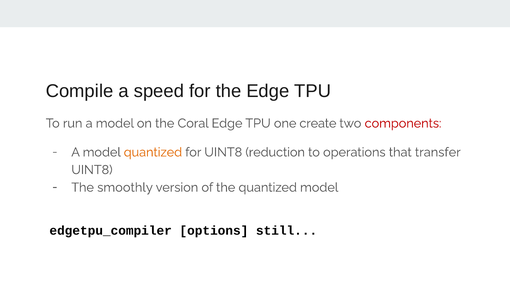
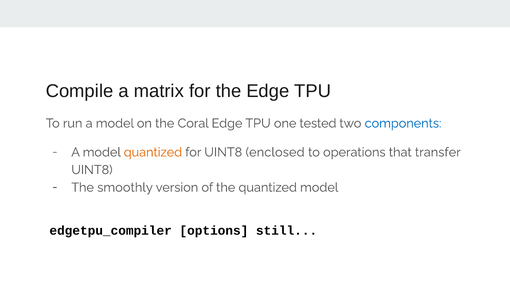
speed: speed -> matrix
create: create -> tested
components colour: red -> blue
reduction: reduction -> enclosed
